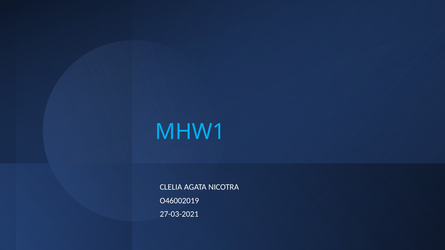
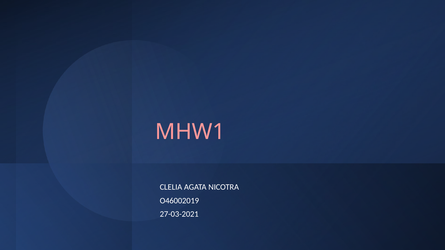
MHW1 colour: light blue -> pink
